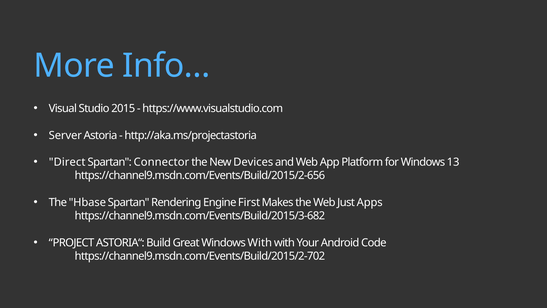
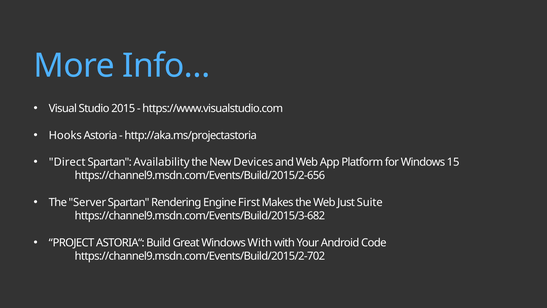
Server: Server -> Hooks
Connector: Connector -> Availability
13: 13 -> 15
Hbase: Hbase -> Server
Apps: Apps -> Suite
